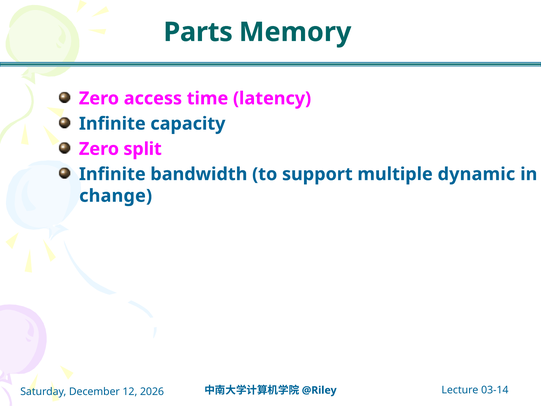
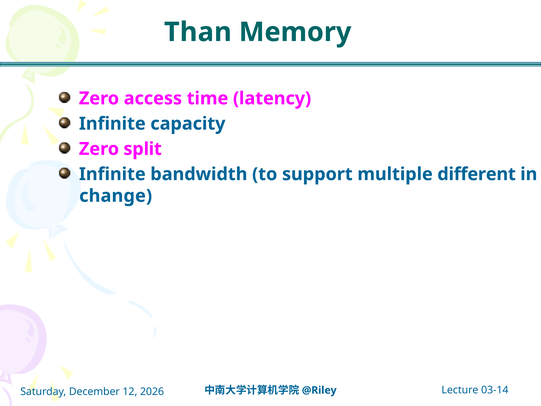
Parts: Parts -> Than
dynamic: dynamic -> different
